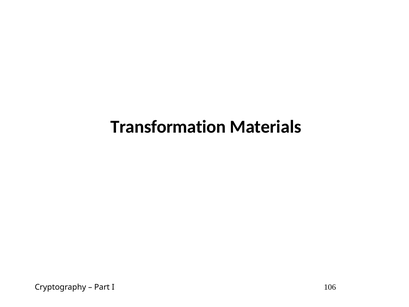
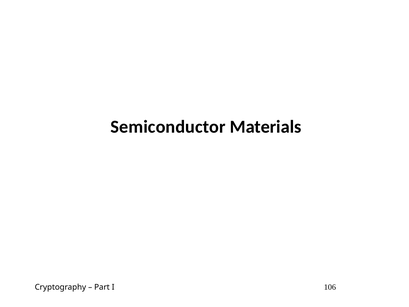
Transformation: Transformation -> Semiconductor
